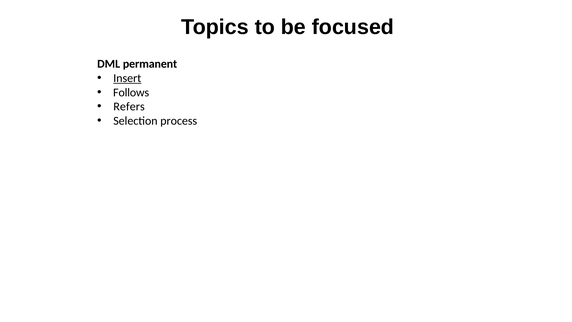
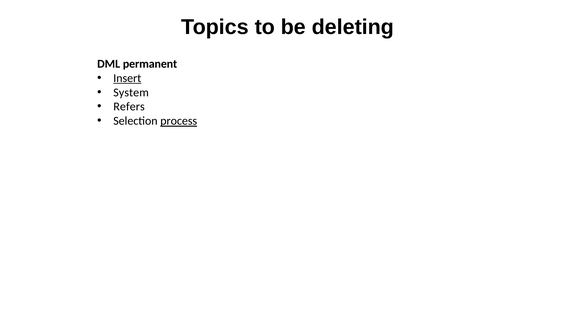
focused: focused -> deleting
Follows: Follows -> System
process underline: none -> present
